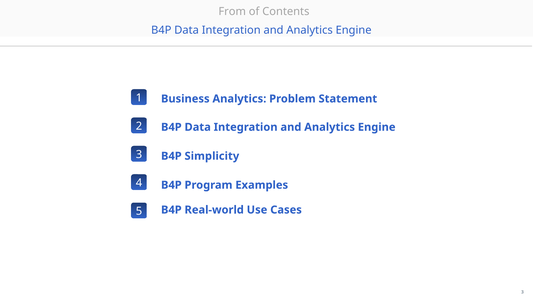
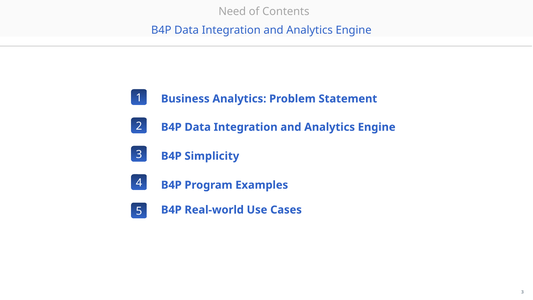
From: From -> Need
